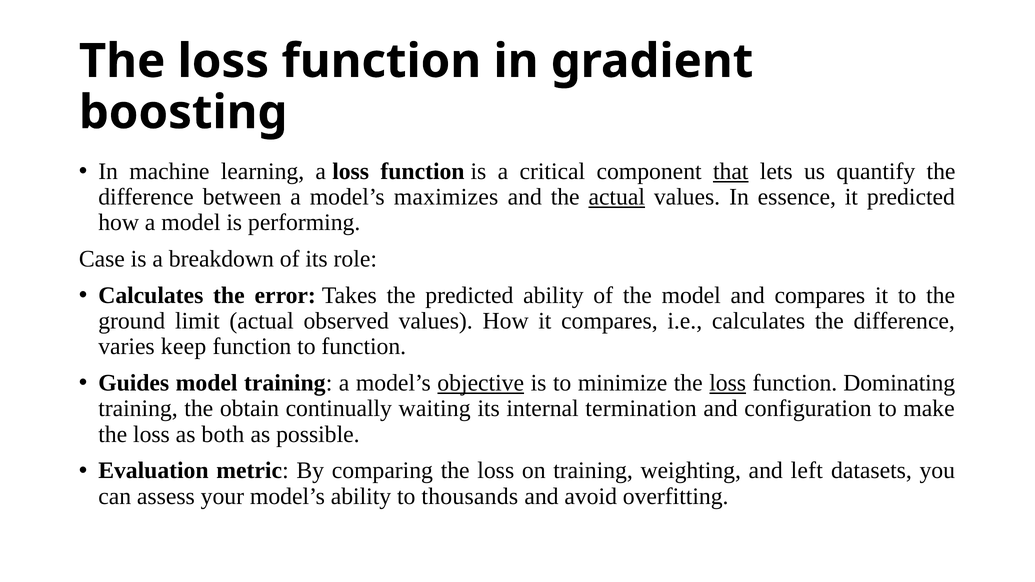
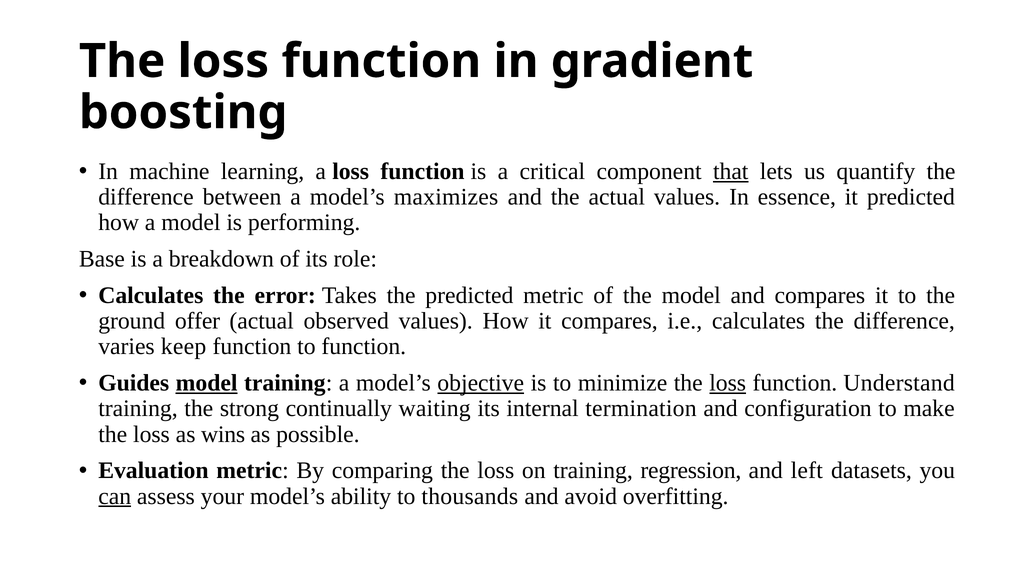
actual at (617, 197) underline: present -> none
Case: Case -> Base
predicted ability: ability -> metric
limit: limit -> offer
model at (207, 383) underline: none -> present
Dominating: Dominating -> Understand
obtain: obtain -> strong
both: both -> wins
weighting: weighting -> regression
can underline: none -> present
